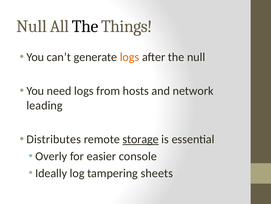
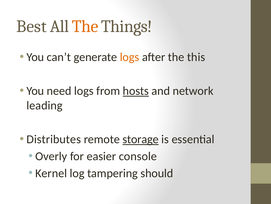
Null at (32, 26): Null -> Best
The at (85, 26) colour: black -> orange
the null: null -> this
hosts underline: none -> present
Ideally: Ideally -> Kernel
sheets: sheets -> should
